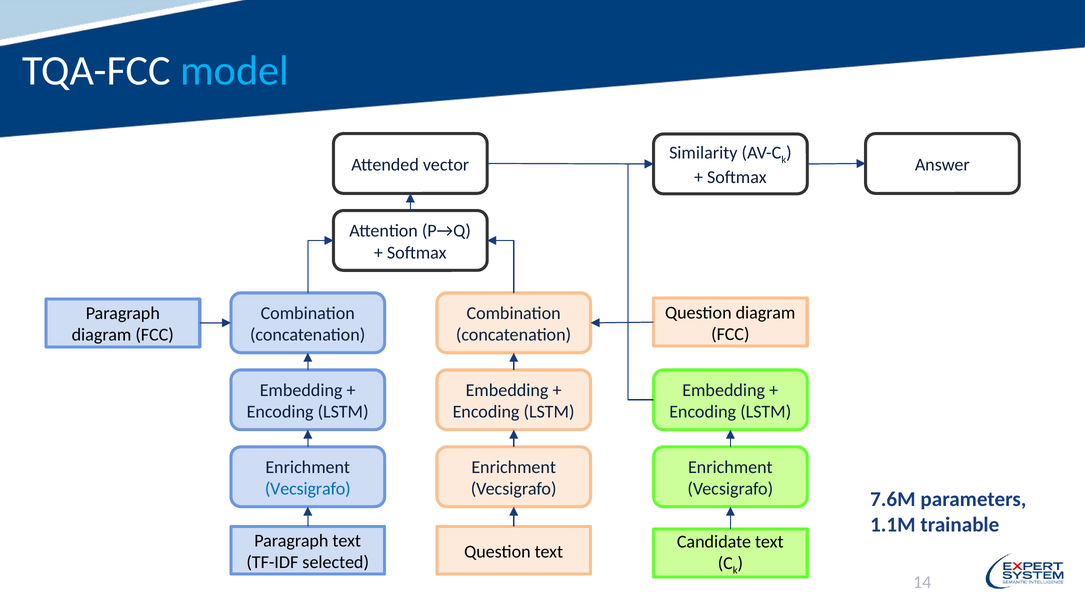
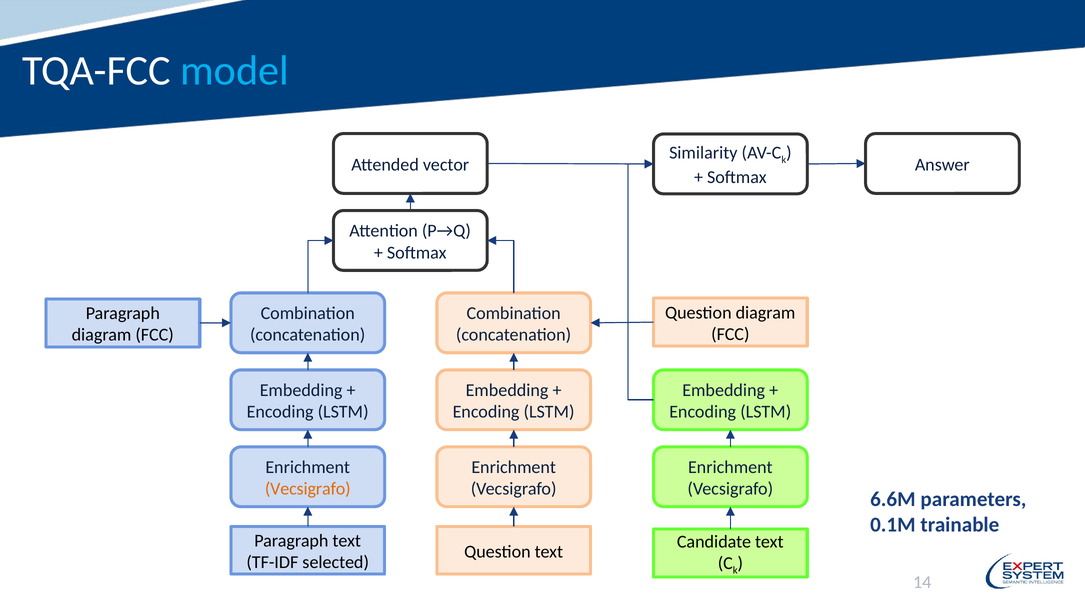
Vecsigrafo at (308, 488) colour: blue -> orange
7.6M: 7.6M -> 6.6M
1.1M: 1.1M -> 0.1M
